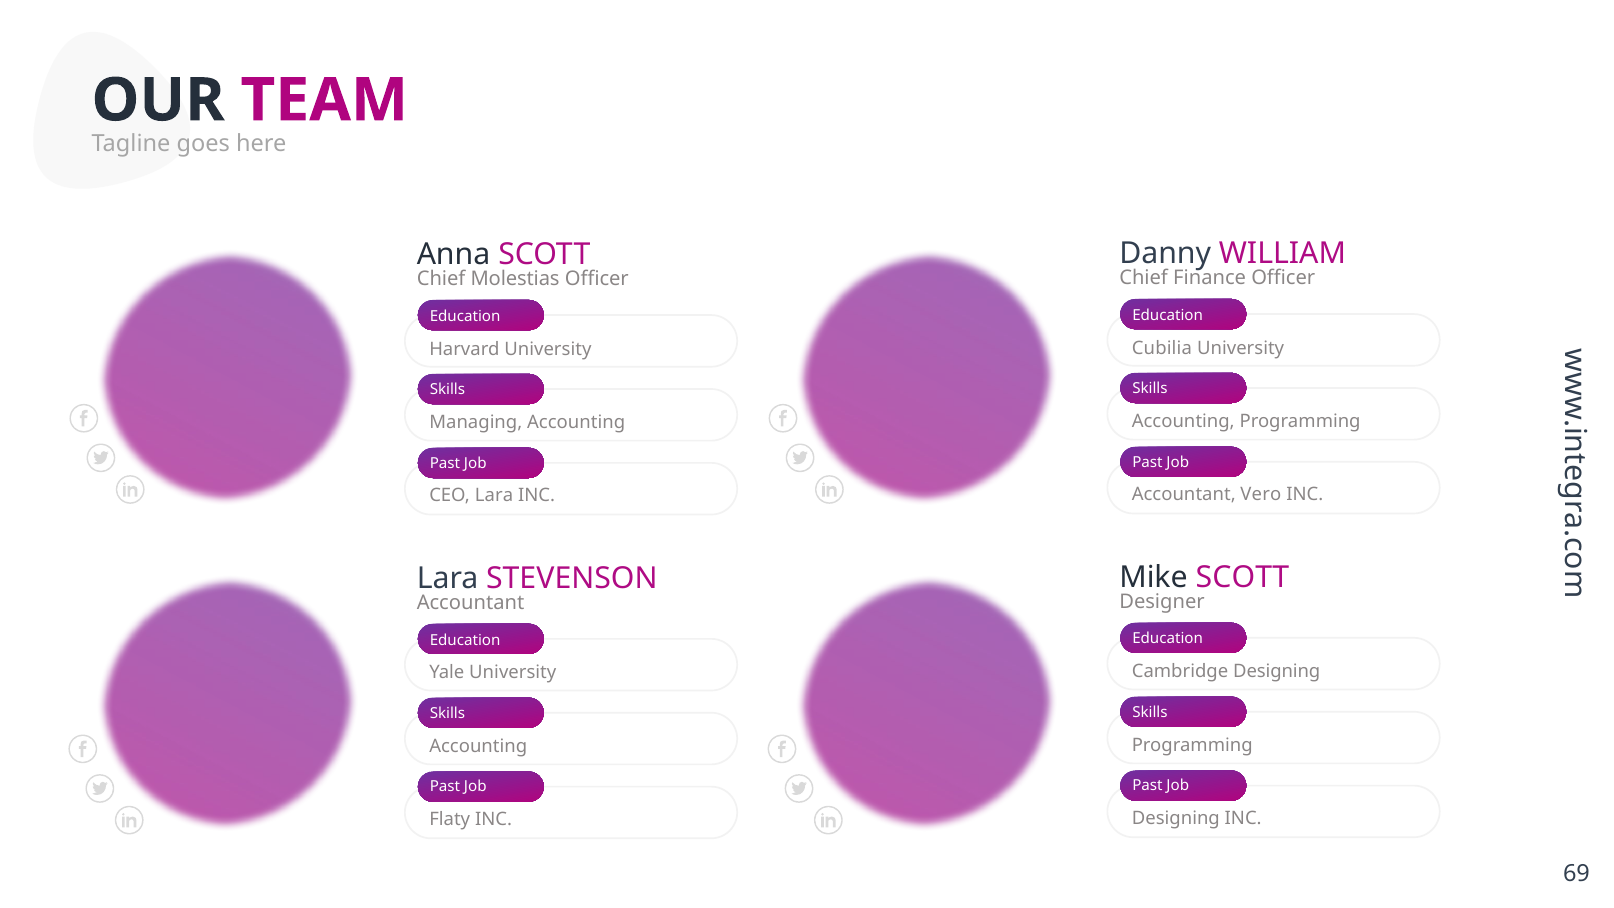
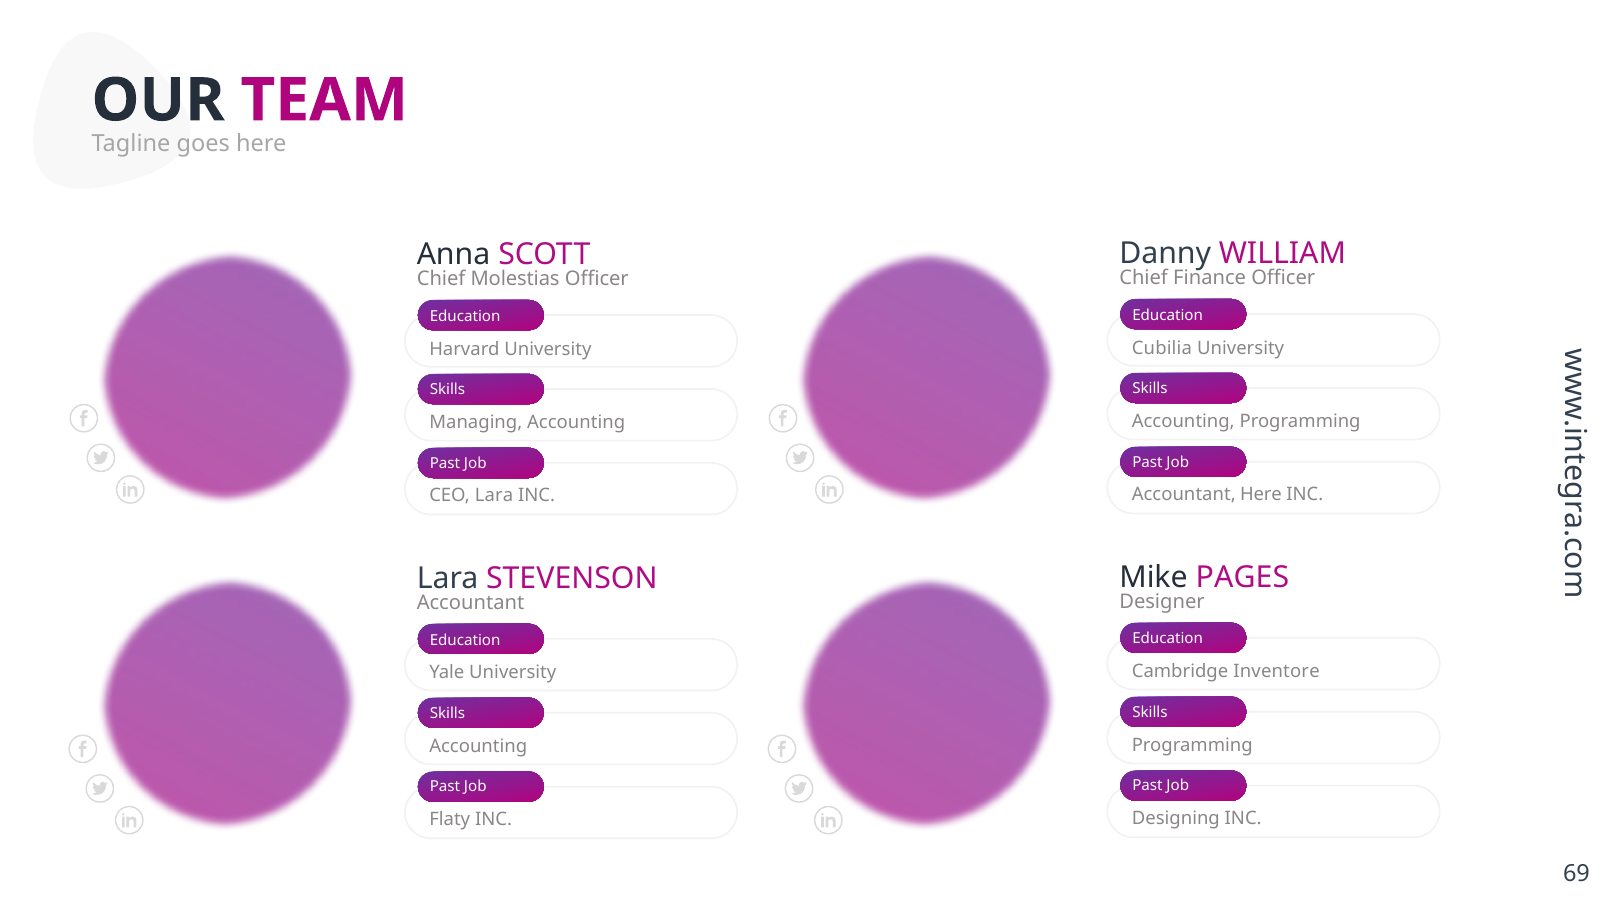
Accountant Vero: Vero -> Here
Mike SCOTT: SCOTT -> PAGES
Cambridge Designing: Designing -> Inventore
